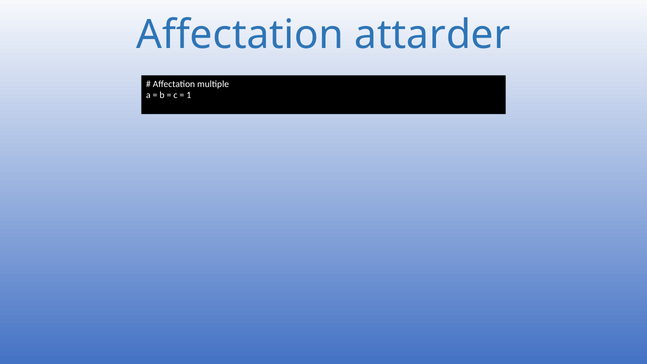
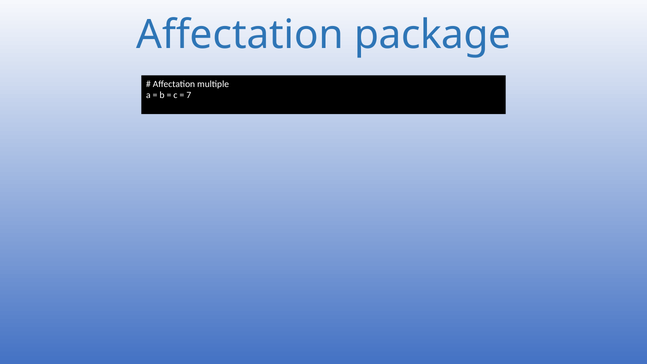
attarder: attarder -> package
1: 1 -> 7
